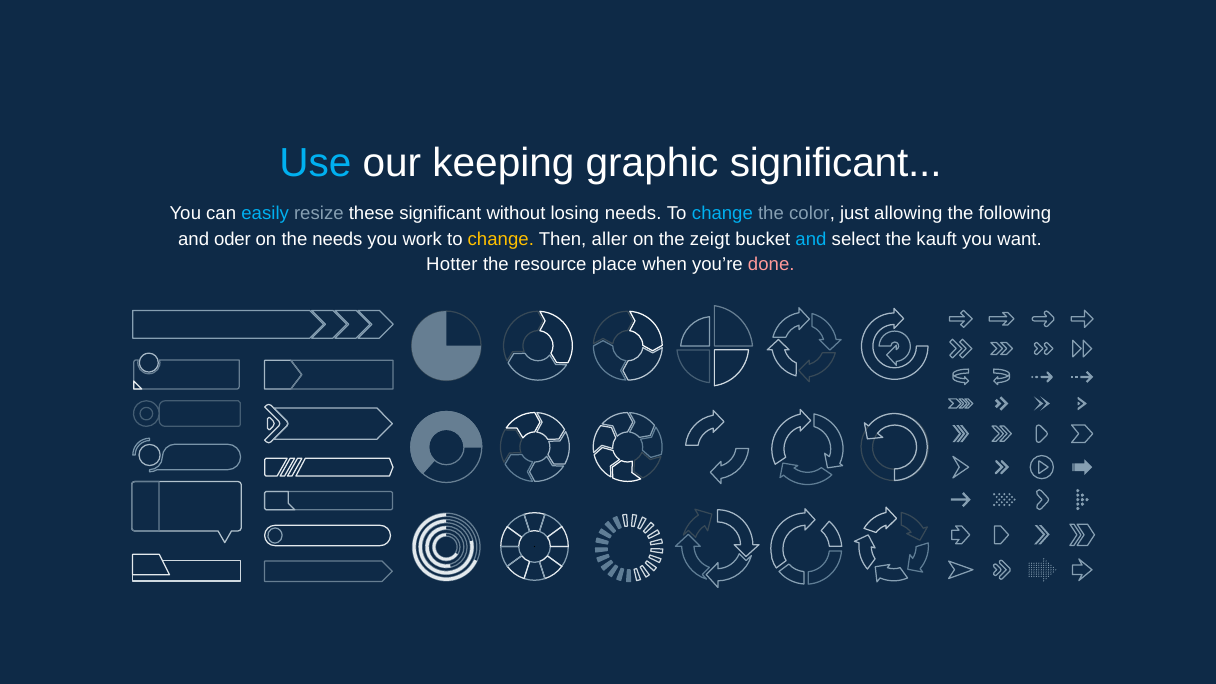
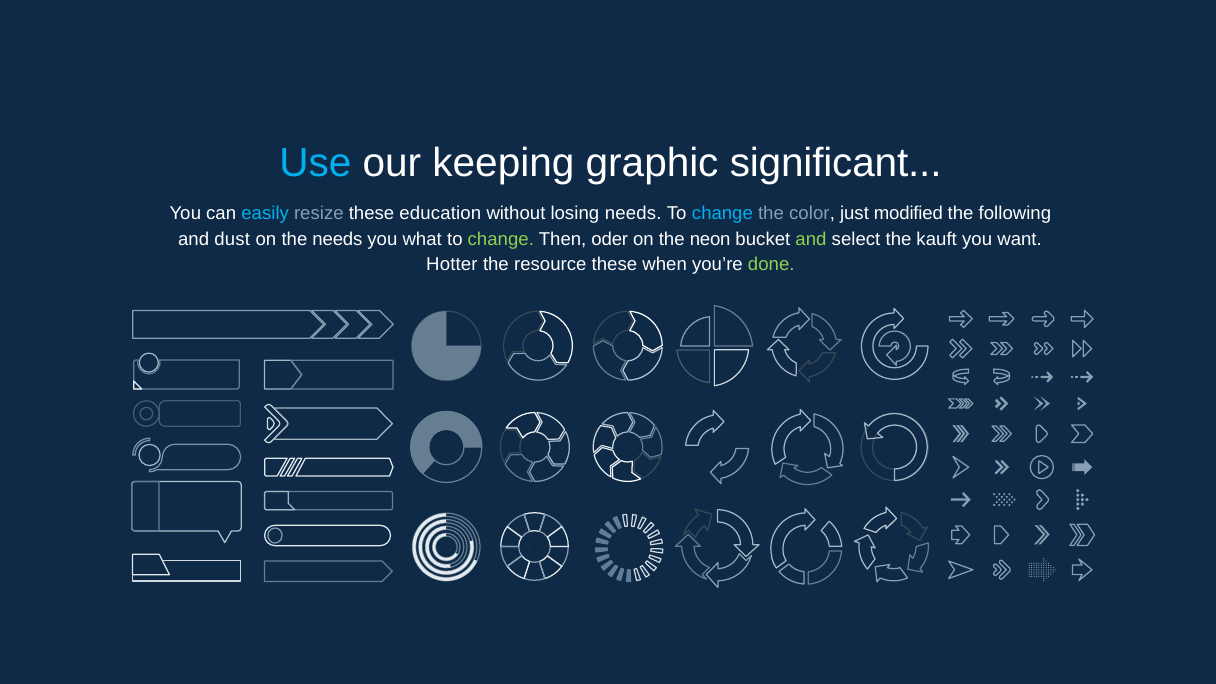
these significant: significant -> education
allowing: allowing -> modified
oder: oder -> dust
work: work -> what
change at (501, 239) colour: yellow -> light green
aller: aller -> oder
zeigt: zeigt -> neon
and at (811, 239) colour: light blue -> light green
resource place: place -> these
done colour: pink -> light green
